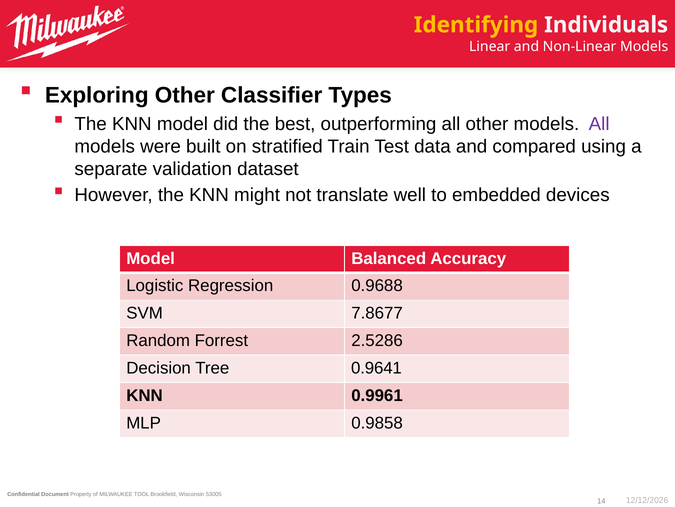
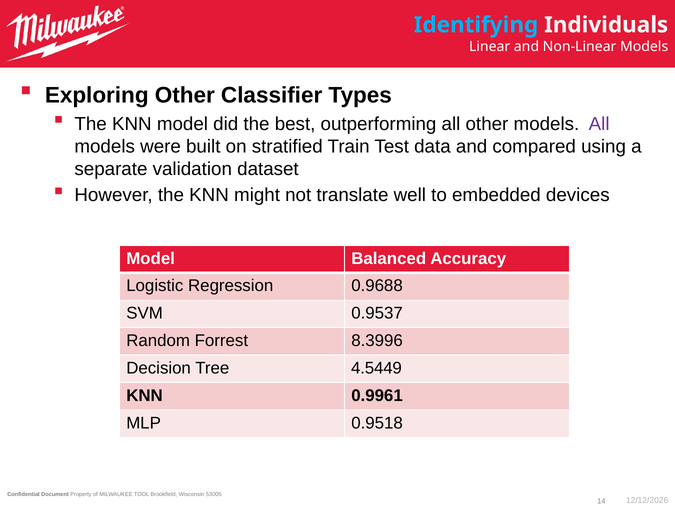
Identifying colour: yellow -> light blue
7.8677: 7.8677 -> 0.9537
2.5286: 2.5286 -> 8.3996
0.9641: 0.9641 -> 4.5449
0.9858: 0.9858 -> 0.9518
